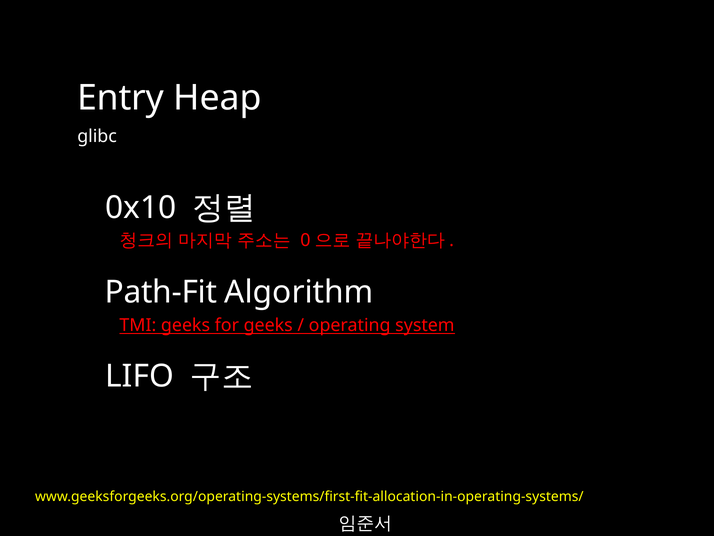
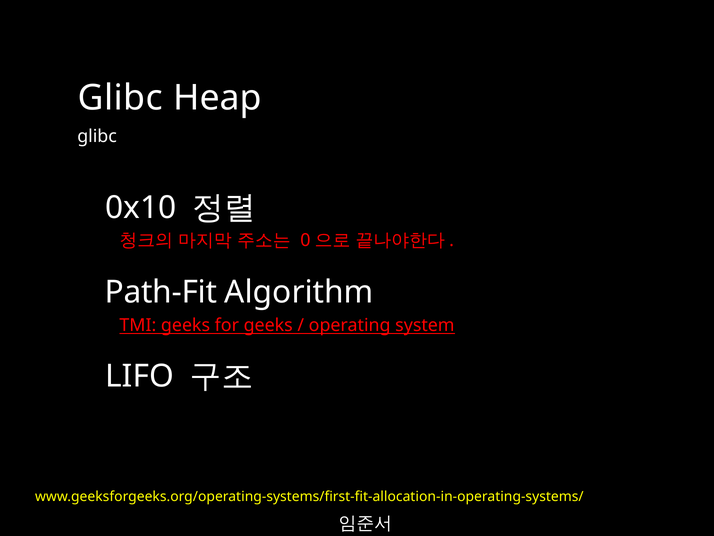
Entry at (121, 98): Entry -> Glibc
